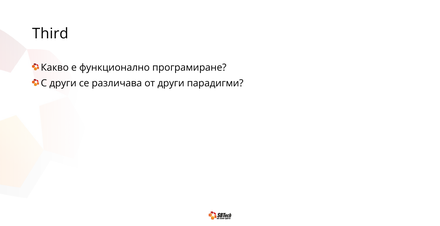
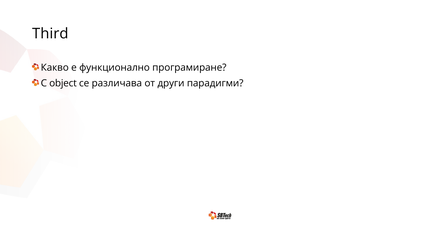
С други: други -> object
